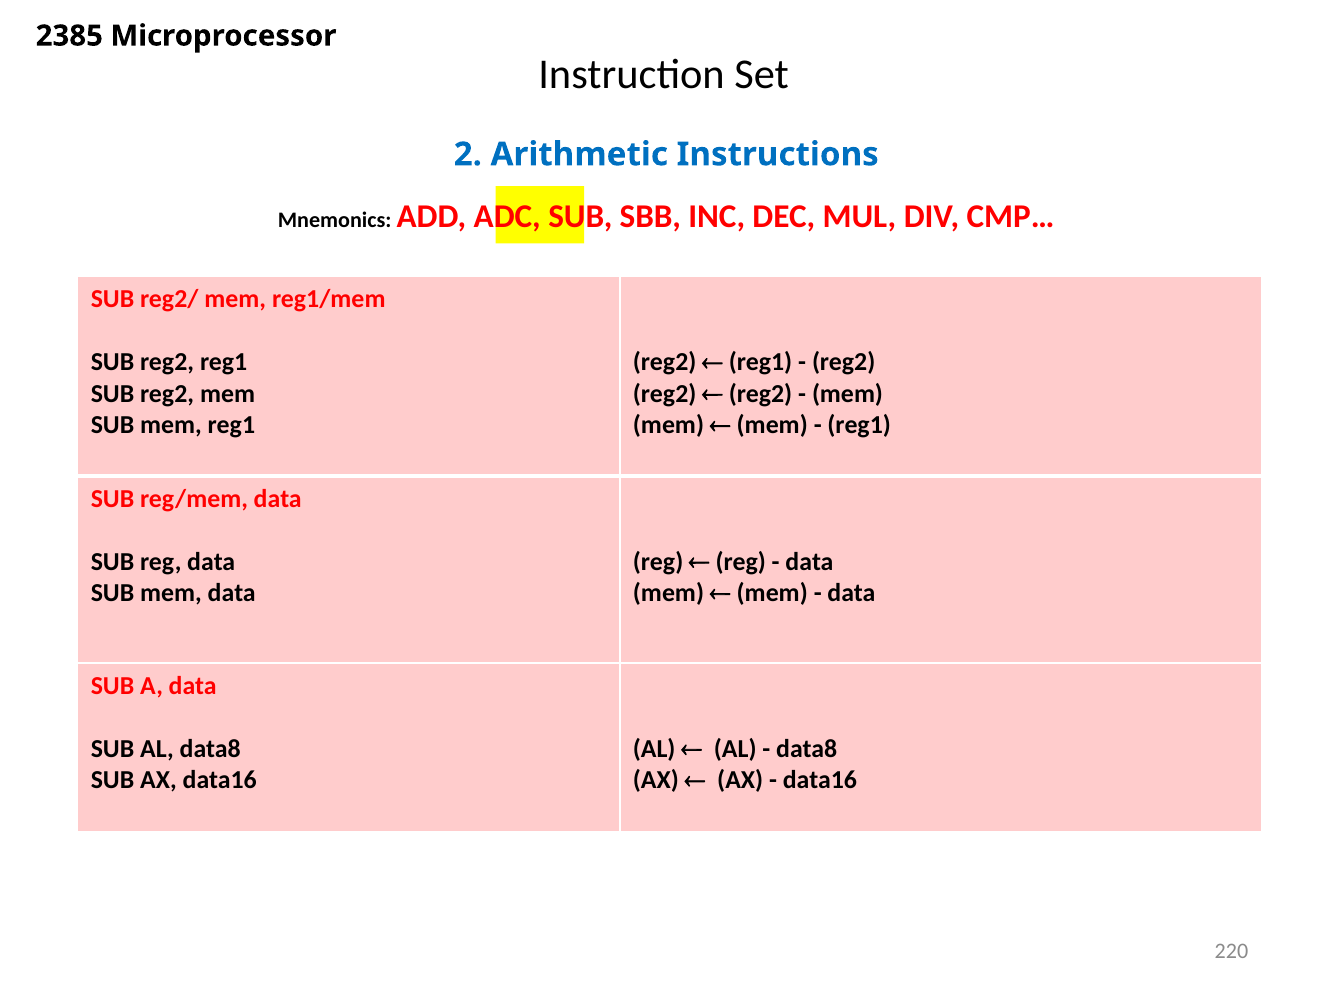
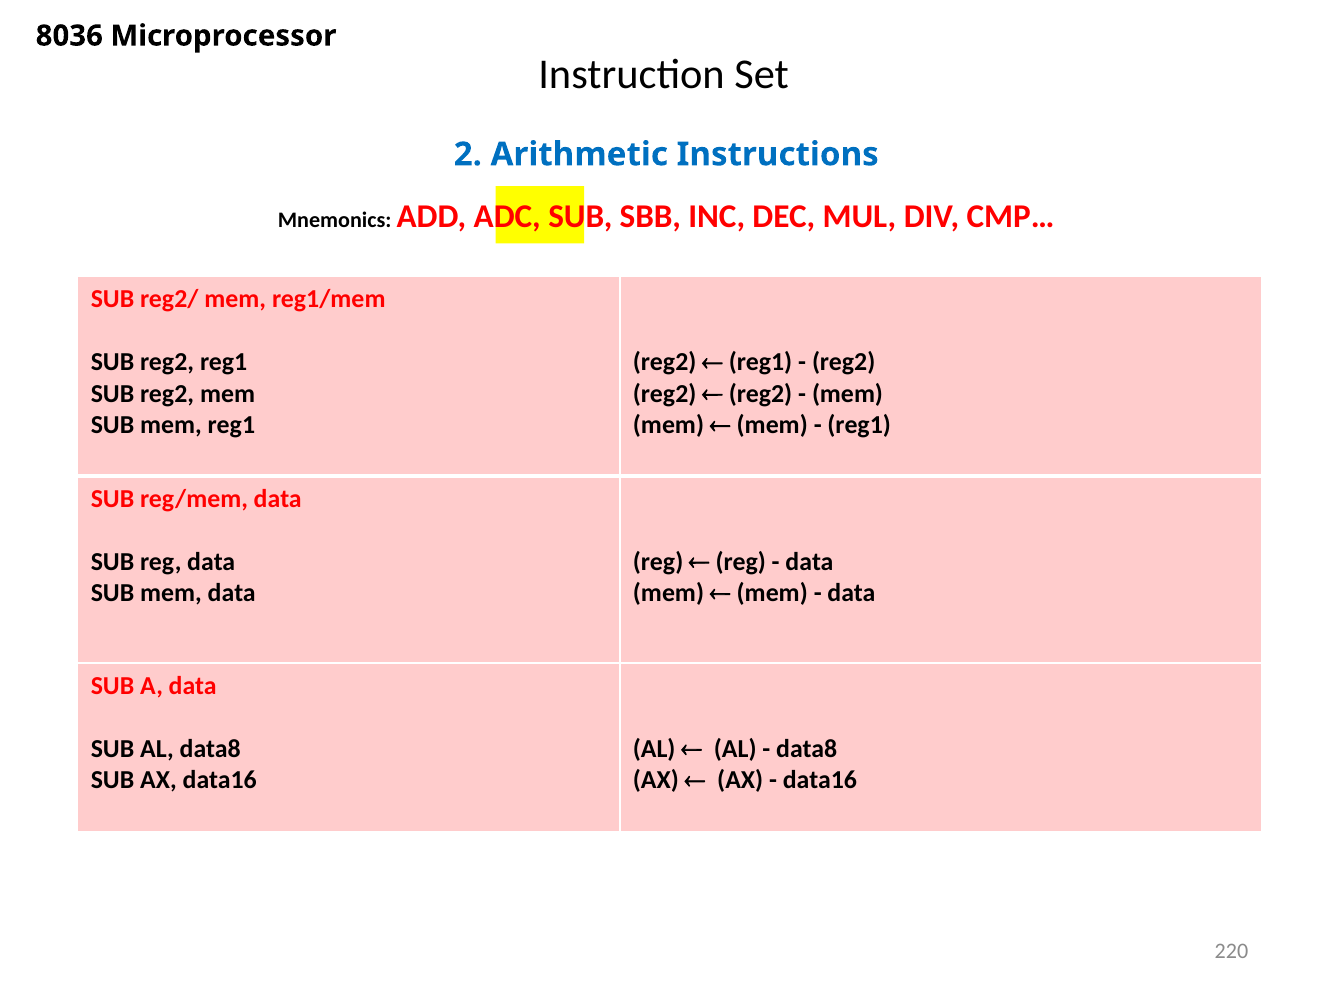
2385: 2385 -> 8036
